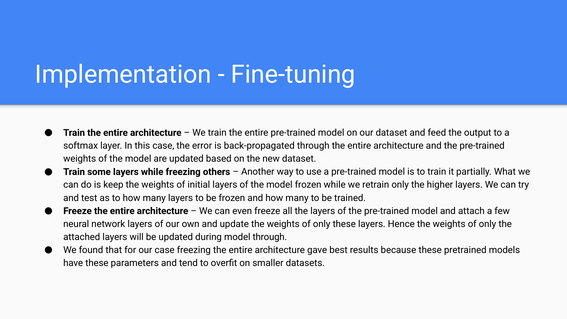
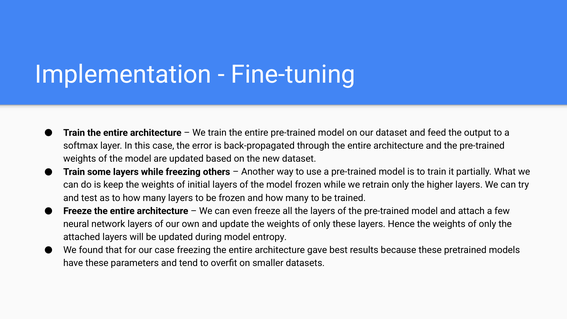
model through: through -> entropy
